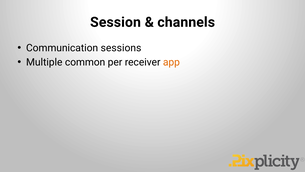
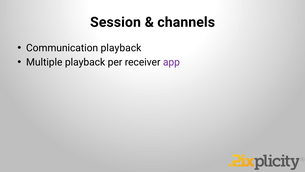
Communication sessions: sessions -> playback
Multiple common: common -> playback
app colour: orange -> purple
